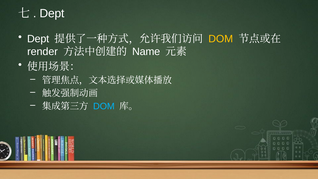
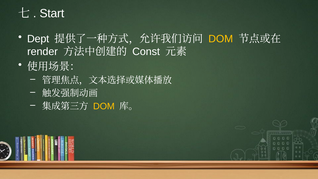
Dept at (52, 13): Dept -> Start
Name: Name -> Const
DOM at (104, 106) colour: light blue -> yellow
